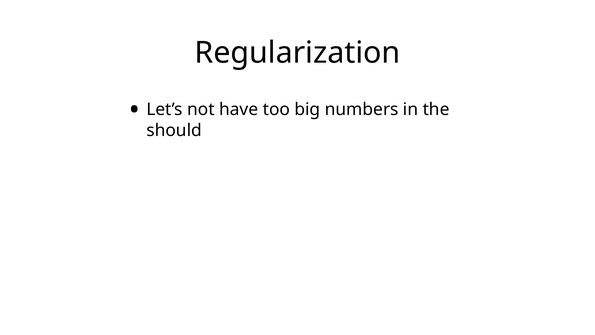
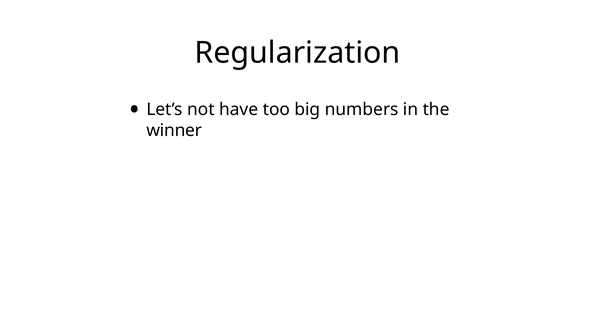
should: should -> winner
